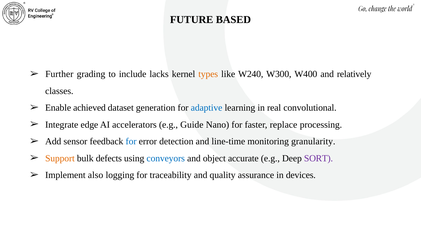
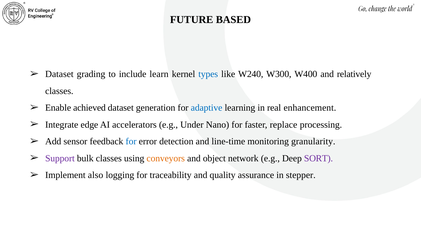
Further at (59, 74): Further -> Dataset
lacks: lacks -> learn
types colour: orange -> blue
convolutional: convolutional -> enhancement
Guide: Guide -> Under
Support colour: orange -> purple
bulk defects: defects -> classes
conveyors colour: blue -> orange
accurate: accurate -> network
devices: devices -> stepper
